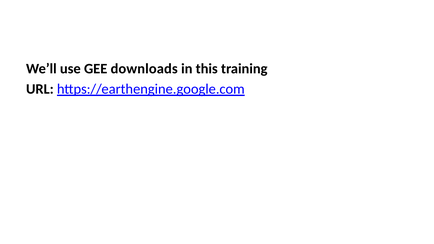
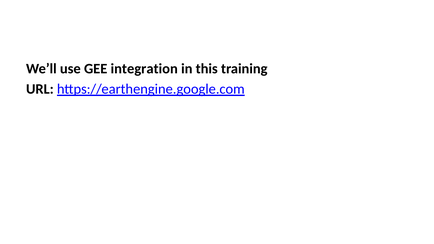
downloads: downloads -> integration
